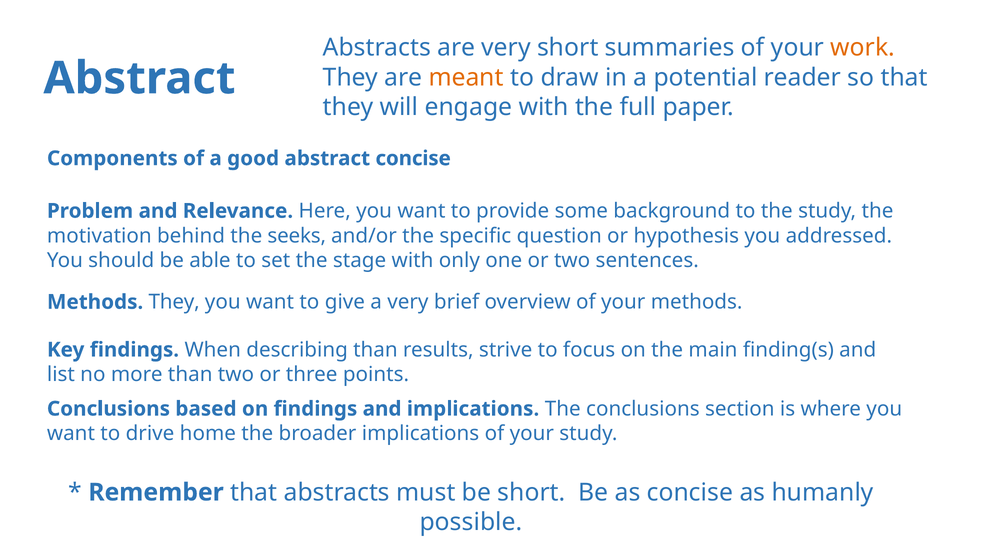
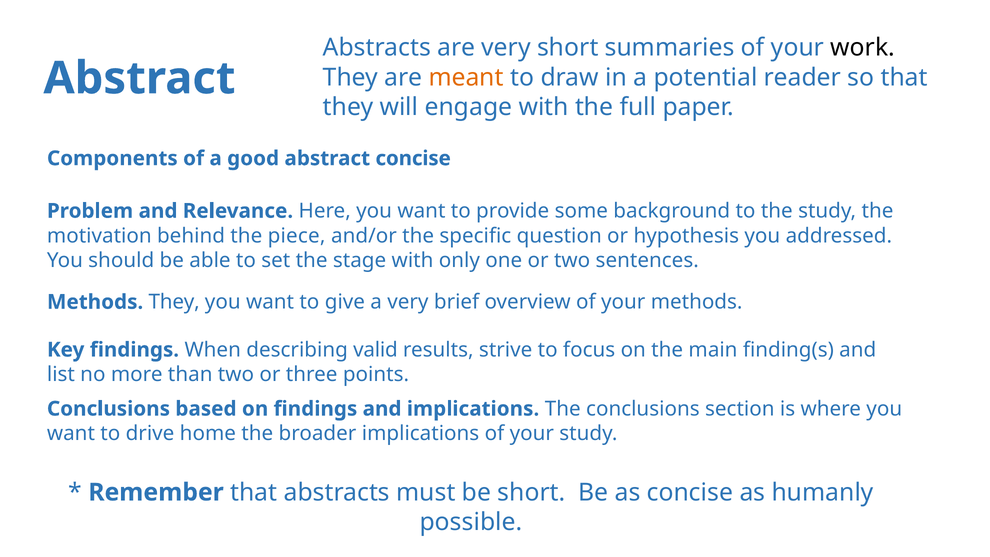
work colour: orange -> black
seeks: seeks -> piece
describing than: than -> valid
